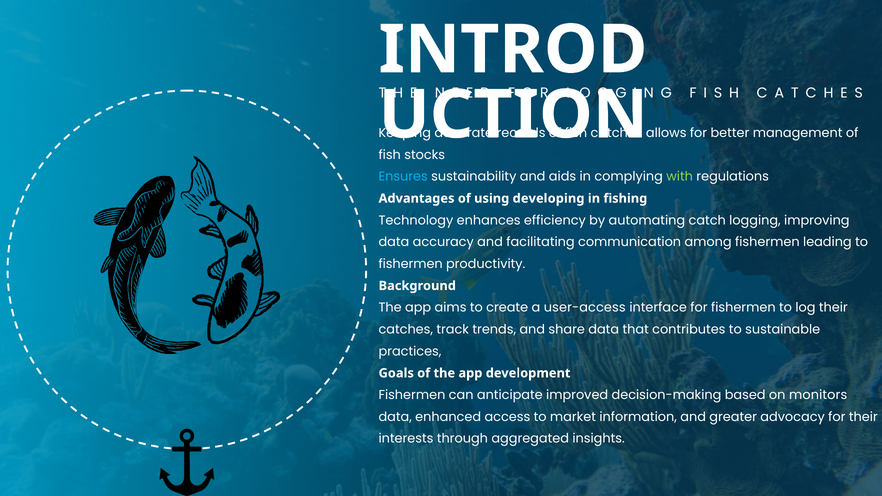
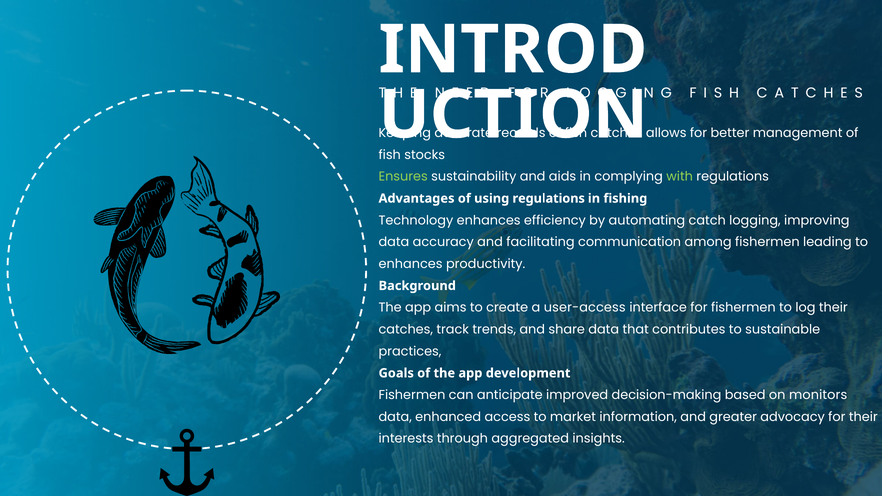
Ensures colour: light blue -> light green
using developing: developing -> regulations
fishermen at (411, 264): fishermen -> enhances
